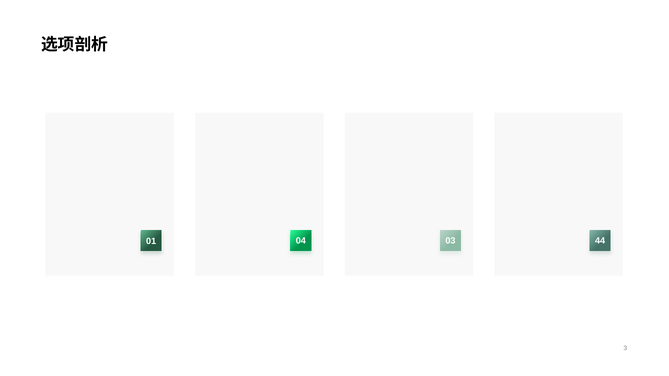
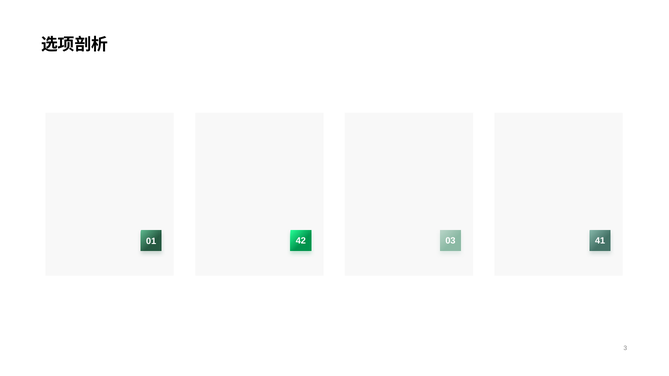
04: 04 -> 42
44: 44 -> 41
